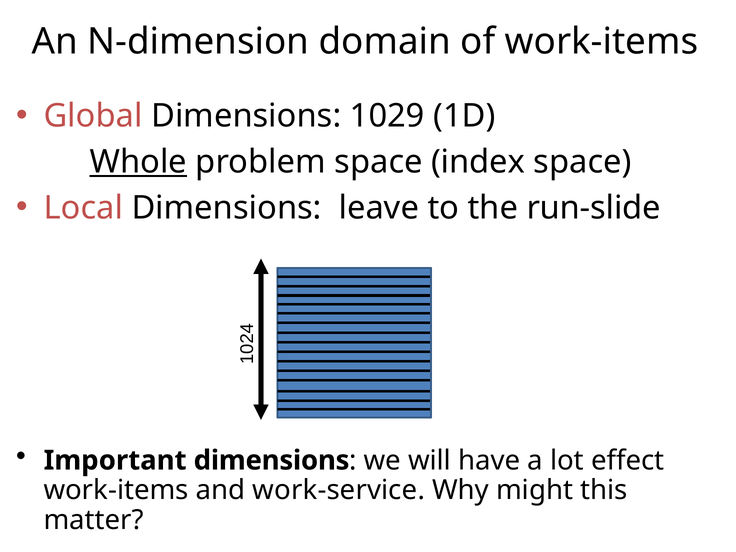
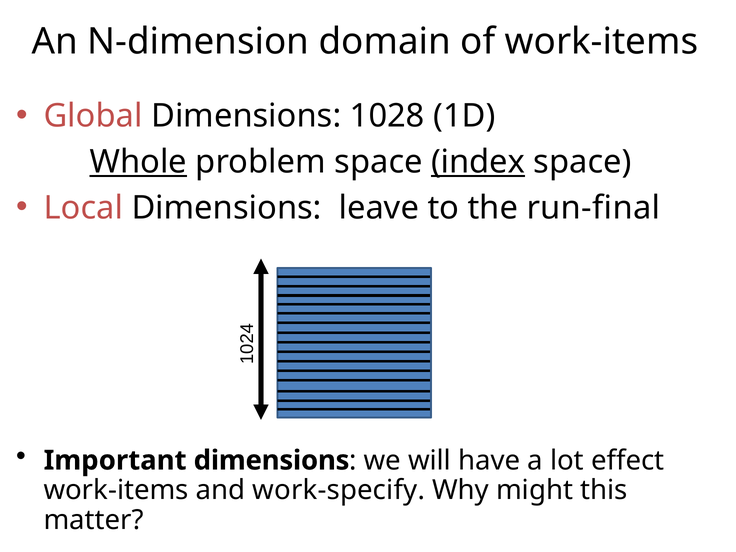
1029: 1029 -> 1028
index underline: none -> present
run-slide: run-slide -> run-final
work-service: work-service -> work-specify
